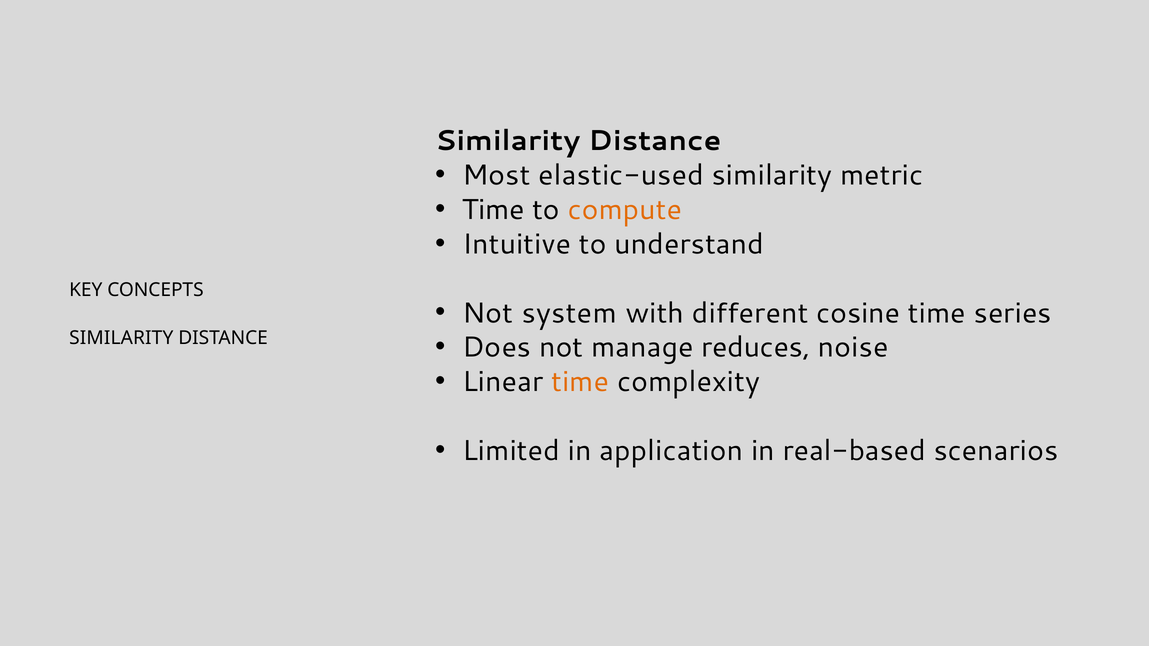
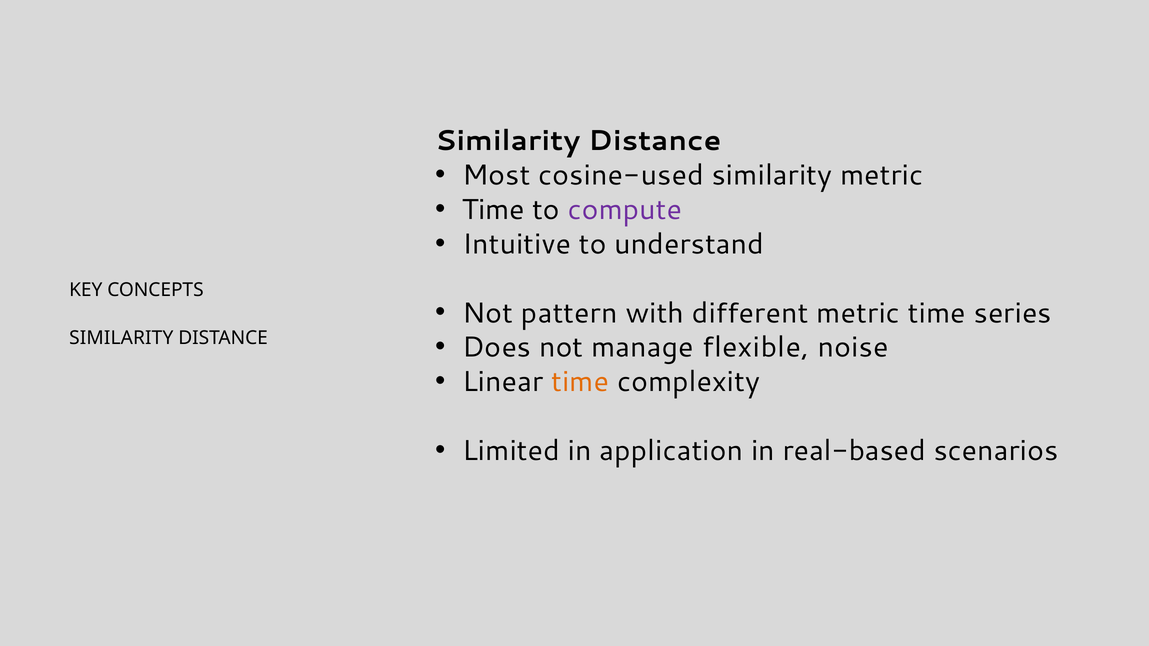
elastic-used: elastic-used -> cosine-used
compute colour: orange -> purple
system: system -> pattern
different cosine: cosine -> metric
reduces: reduces -> flexible
